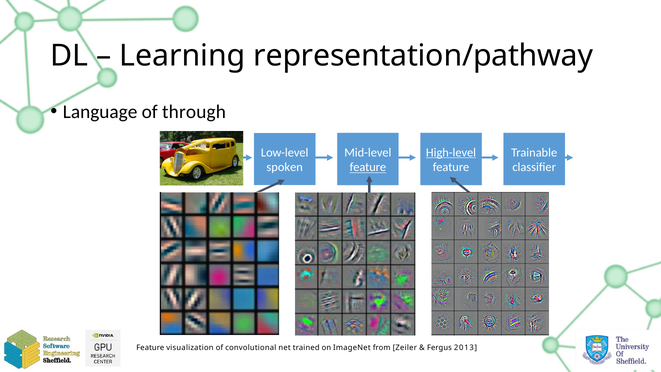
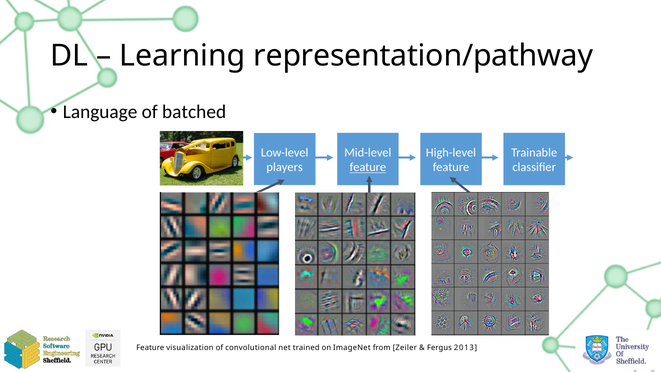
through: through -> batched
High-level underline: present -> none
spoken: spoken -> players
